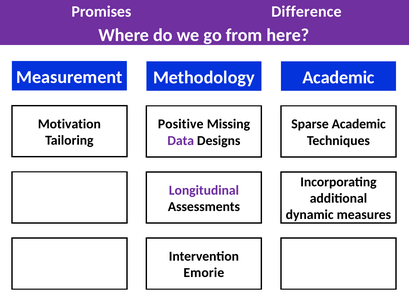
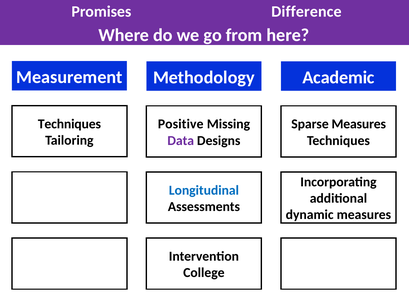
Motivation at (69, 124): Motivation -> Techniques
Sparse Academic: Academic -> Measures
Longitudinal colour: purple -> blue
Emorie: Emorie -> College
